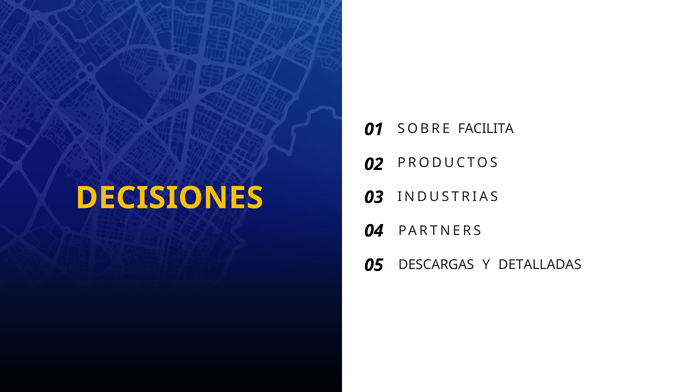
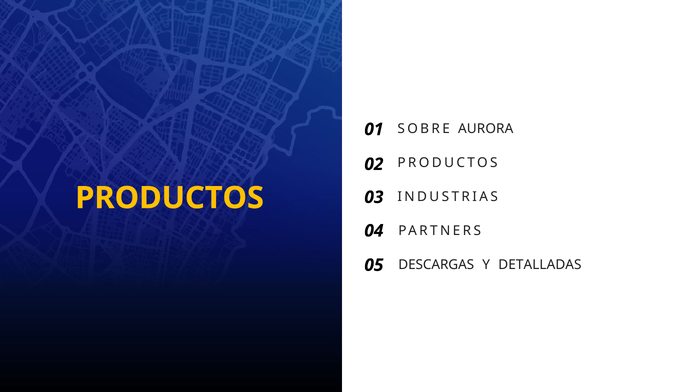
FACILITA: FACILITA -> AURORA
DECISIONES at (169, 198): DECISIONES -> PRODUCTOS
